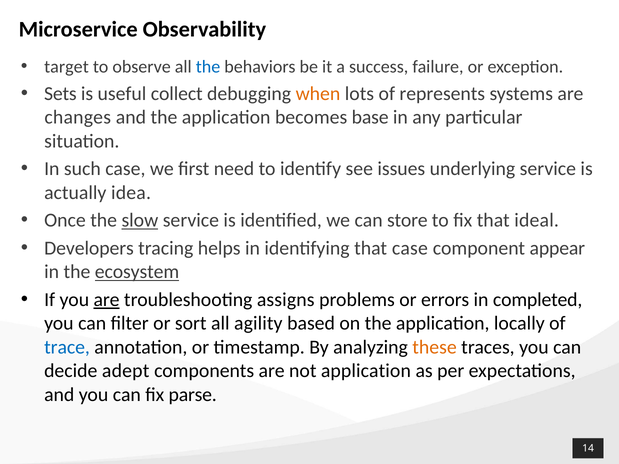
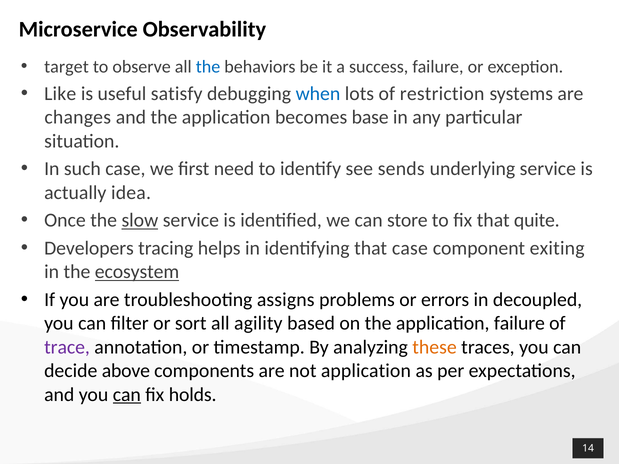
Sets: Sets -> Like
collect: collect -> satisfy
when colour: orange -> blue
represents: represents -> restriction
issues: issues -> sends
ideal: ideal -> quite
appear: appear -> exiting
are at (107, 300) underline: present -> none
completed: completed -> decoupled
application locally: locally -> failure
trace colour: blue -> purple
adept: adept -> above
can at (127, 395) underline: none -> present
parse: parse -> holds
